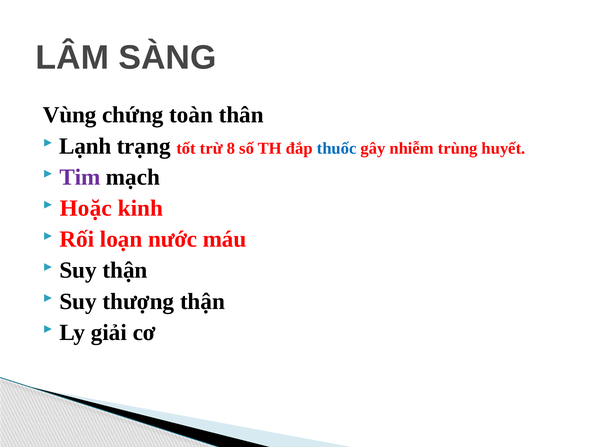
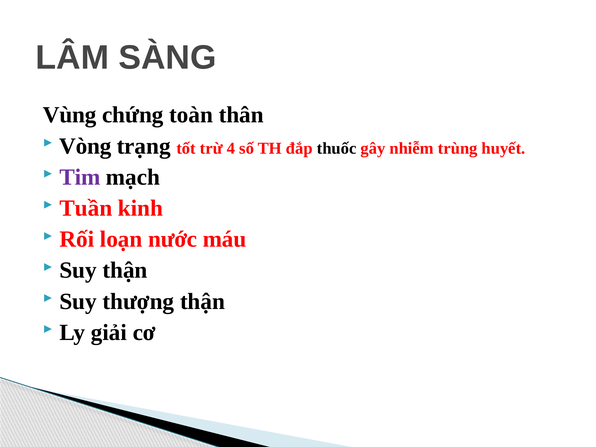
Lạnh: Lạnh -> Vòng
8: 8 -> 4
thuốc colour: blue -> black
Hoặc: Hoặc -> Tuần
